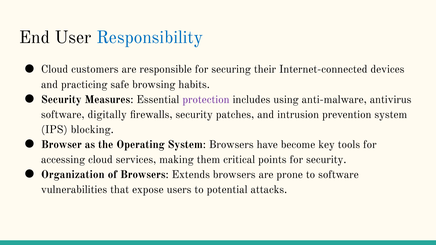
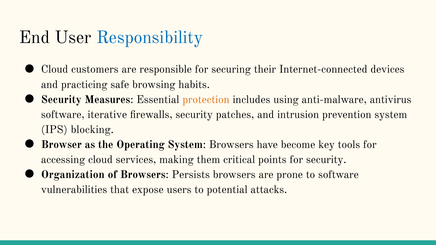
protection colour: purple -> orange
digitally: digitally -> iterative
Extends: Extends -> Persists
